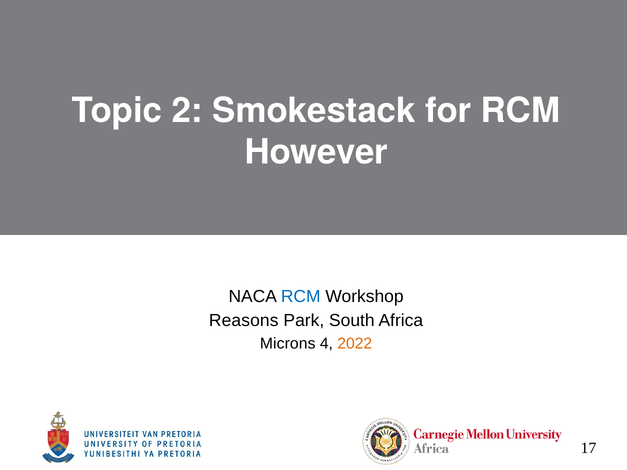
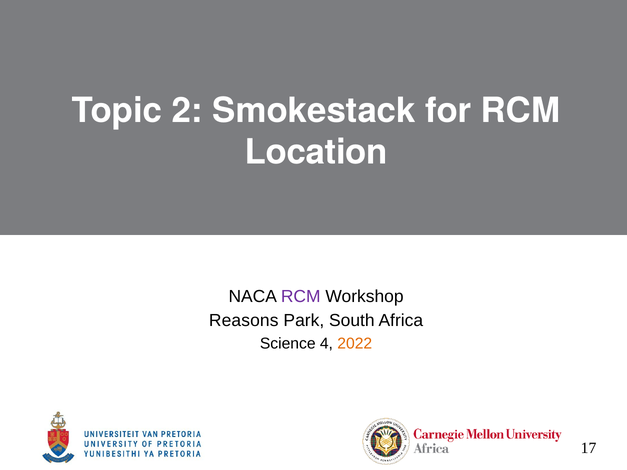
However: However -> Location
RCM at (301, 296) colour: blue -> purple
Microns: Microns -> Science
